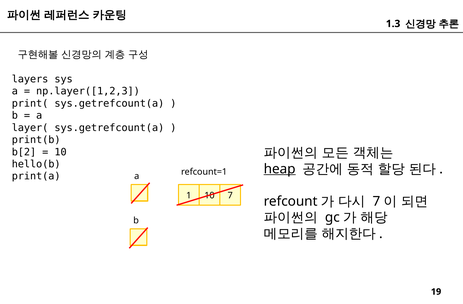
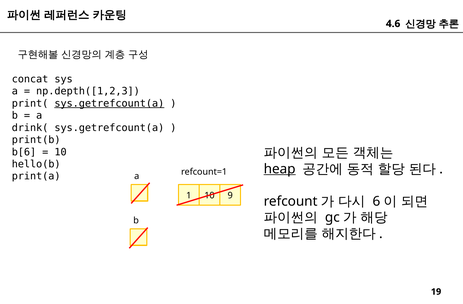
1.3: 1.3 -> 4.6
layers: layers -> concat
np.layer([1,2,3: np.layer([1,2,3 -> np.depth([1,2,3
sys.getrefcount(a at (109, 103) underline: none -> present
layer(: layer( -> drink(
b[2: b[2 -> b[6
10 7: 7 -> 9
7 at (376, 201): 7 -> 6
